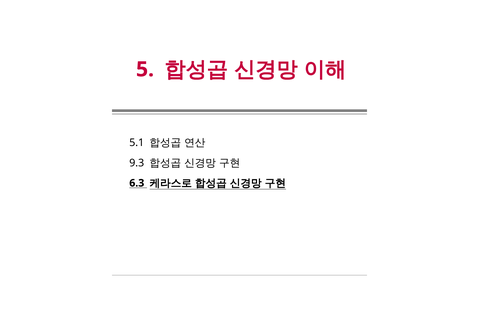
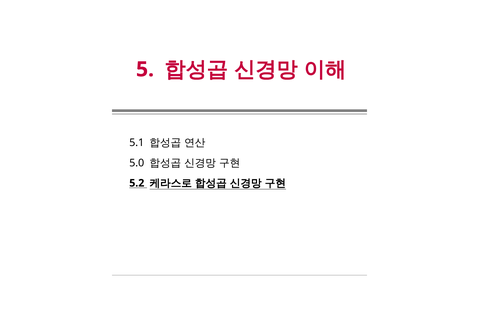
9.3: 9.3 -> 5.0
6.3: 6.3 -> 5.2
